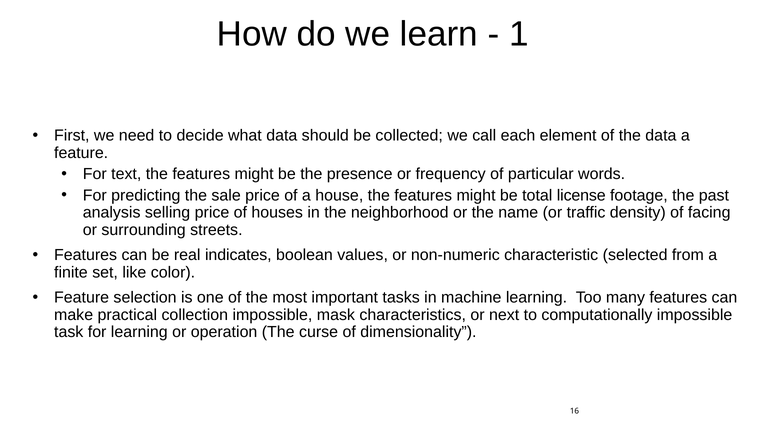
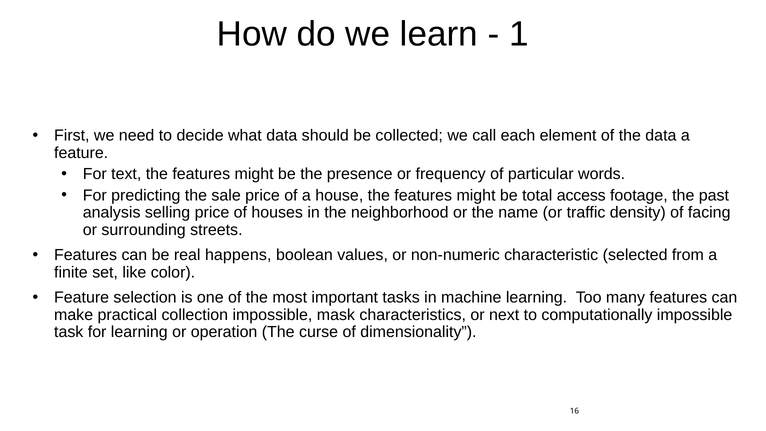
license: license -> access
indicates: indicates -> happens
